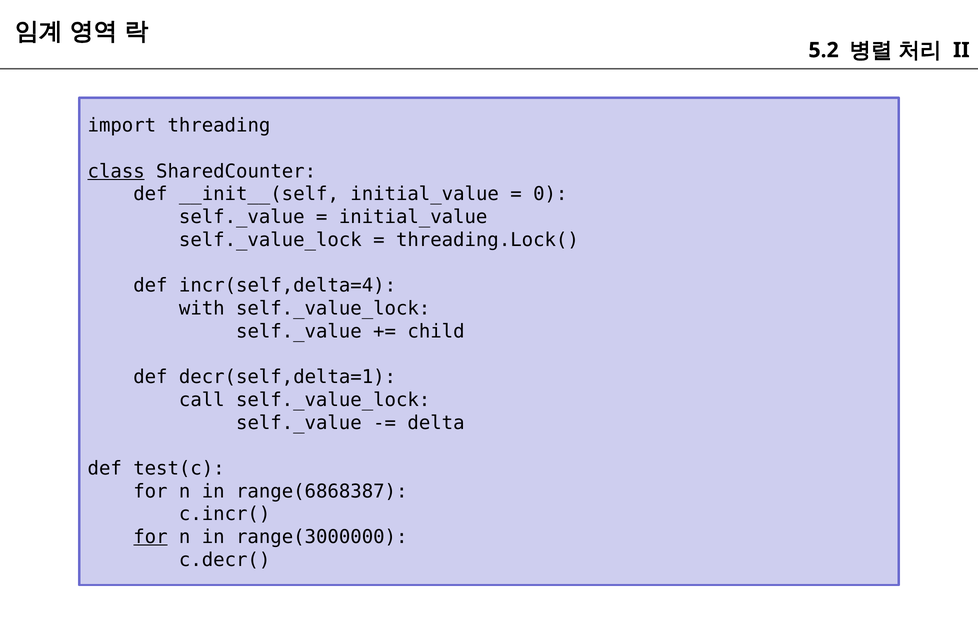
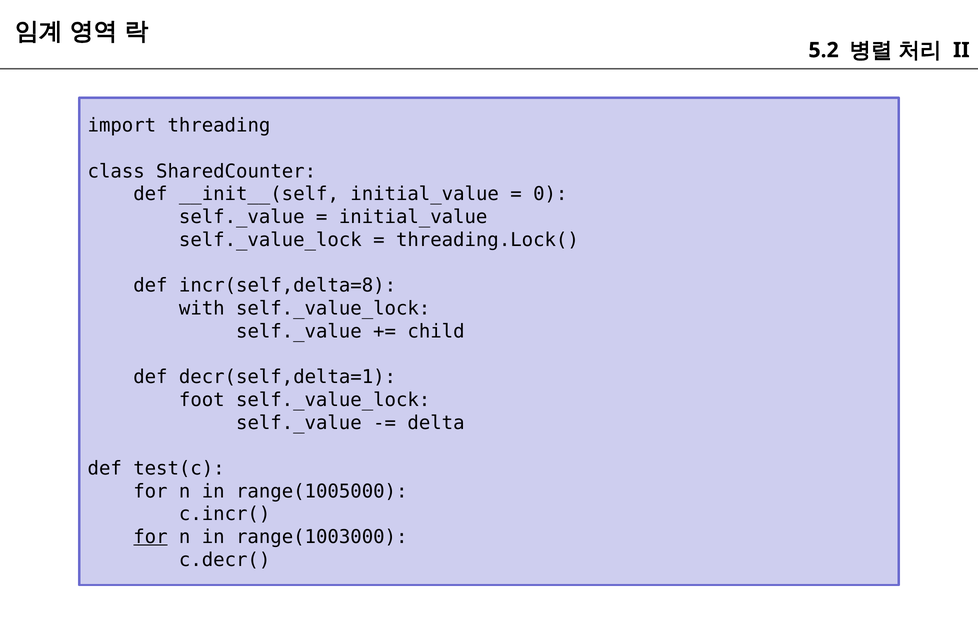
class underline: present -> none
incr(self,delta=4: incr(self,delta=4 -> incr(self,delta=8
call: call -> foot
range(6868387: range(6868387 -> range(1005000
range(3000000: range(3000000 -> range(1003000
